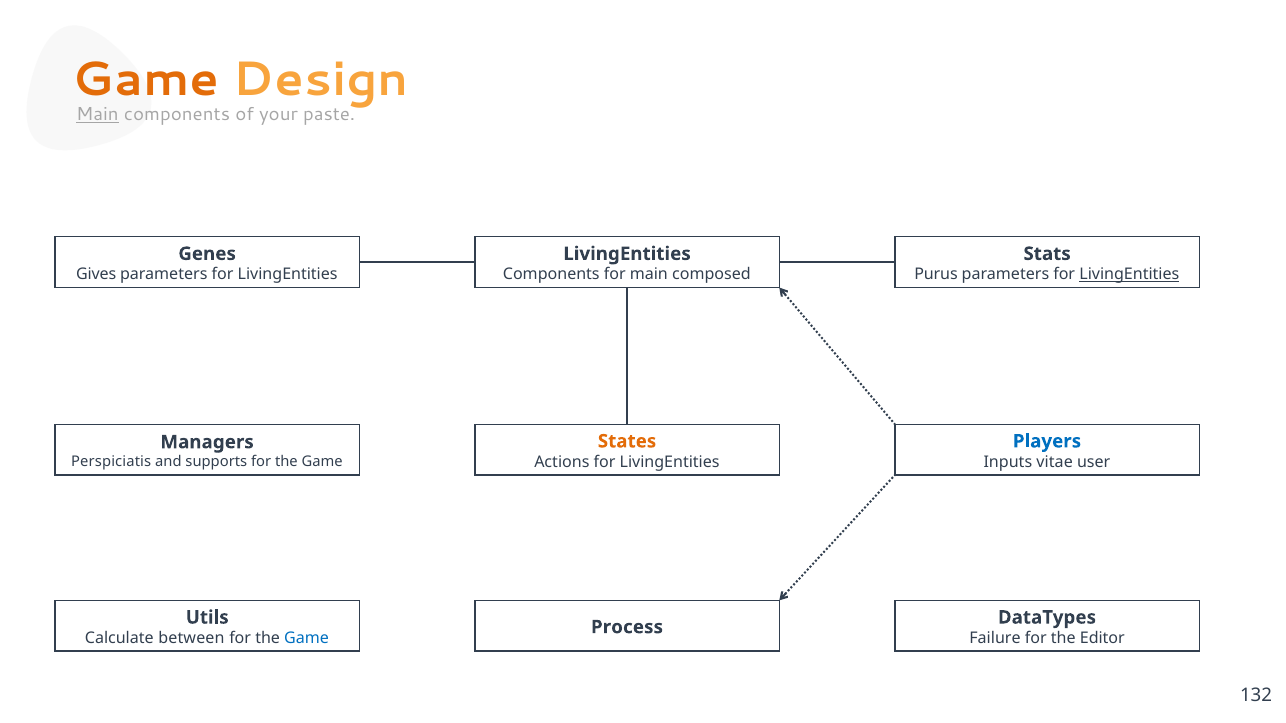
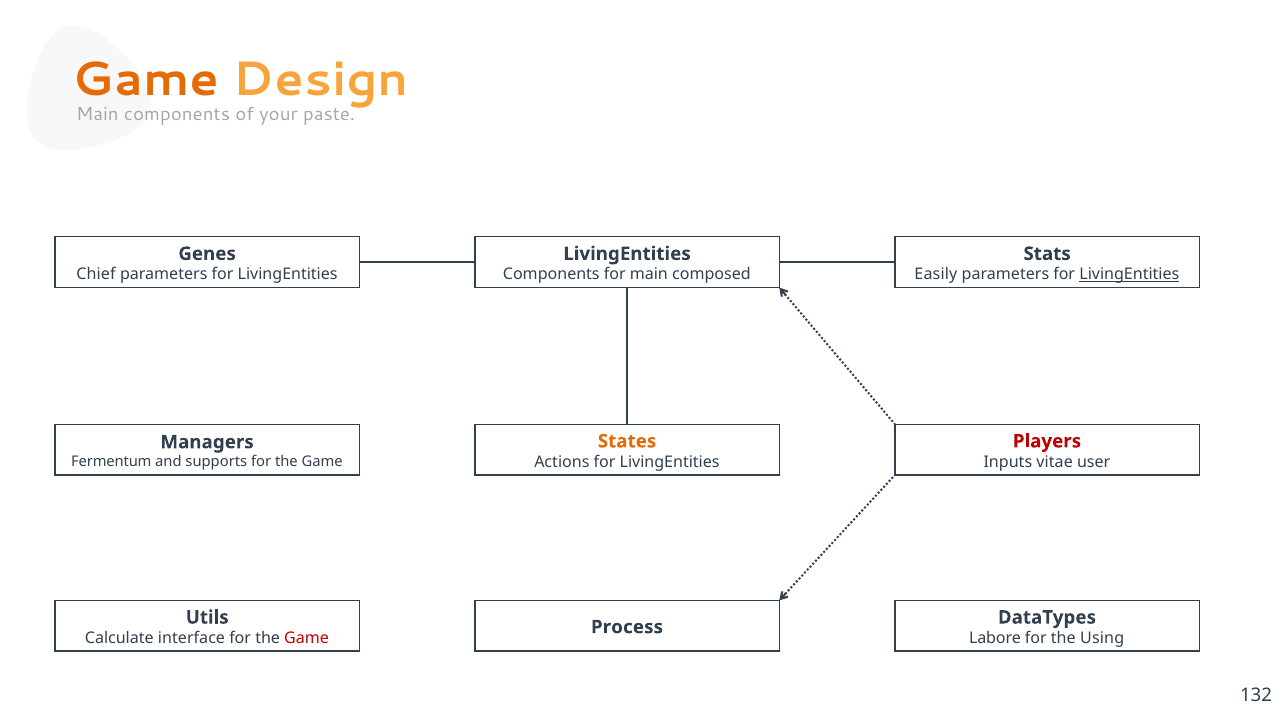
Main at (97, 114) underline: present -> none
Gives: Gives -> Chief
Purus: Purus -> Easily
Players colour: blue -> red
Perspiciatis: Perspiciatis -> Fermentum
between: between -> interface
Game at (307, 638) colour: blue -> red
Failure: Failure -> Labore
Editor: Editor -> Using
